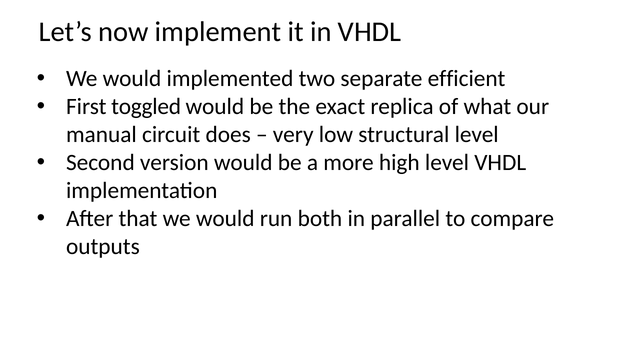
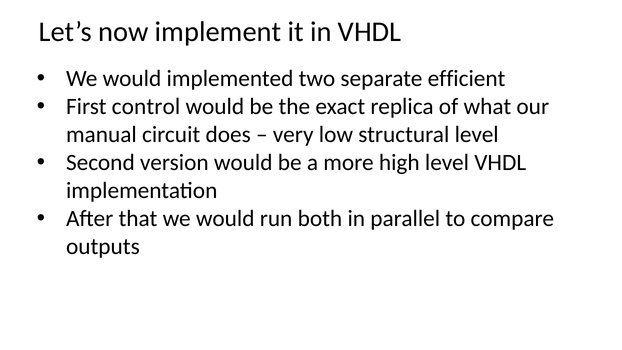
toggled: toggled -> control
